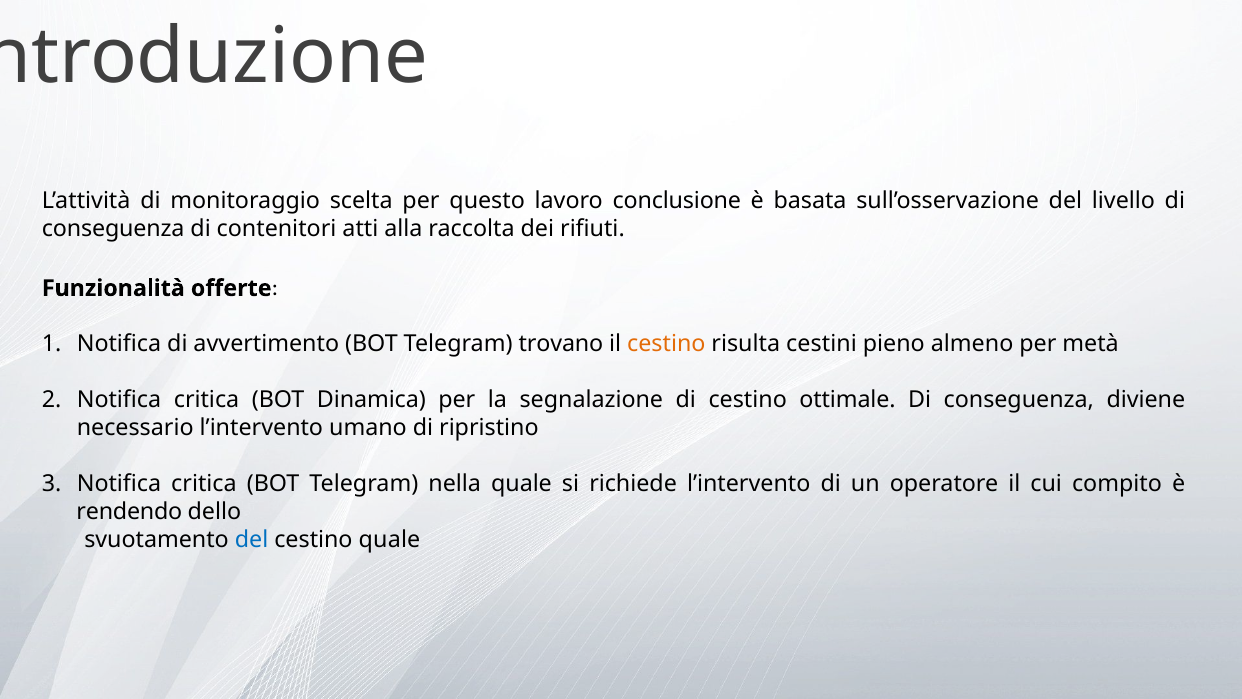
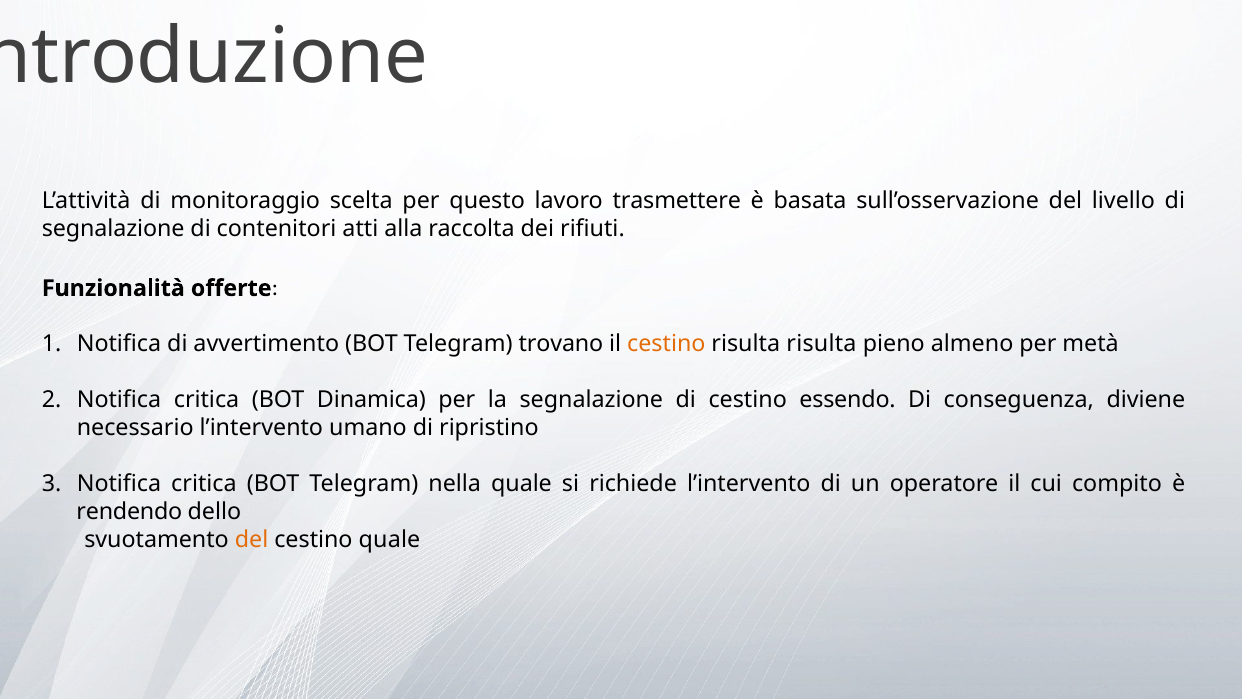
conclusione: conclusione -> trasmettere
conseguenza at (113, 229): conseguenza -> segnalazione
risulta cestini: cestini -> risulta
ottimale: ottimale -> essendo
del at (252, 540) colour: blue -> orange
